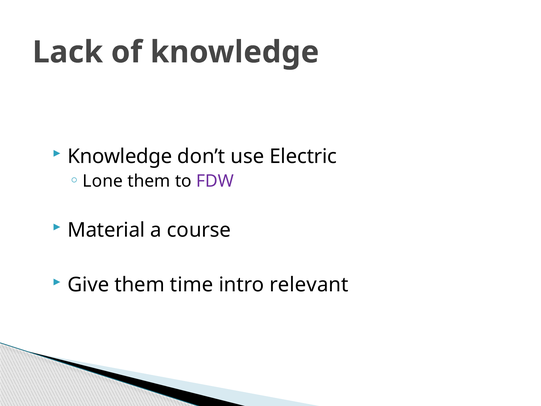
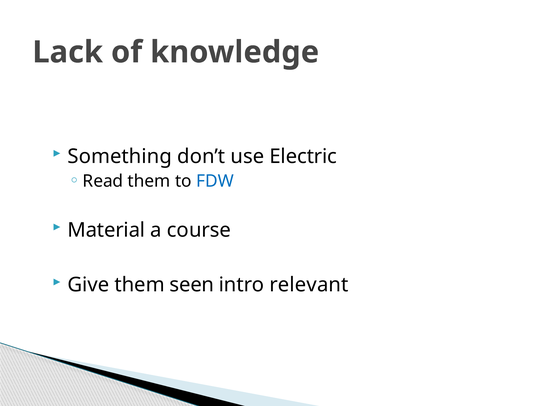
Knowledge at (120, 156): Knowledge -> Something
Lone: Lone -> Read
FDW colour: purple -> blue
time: time -> seen
